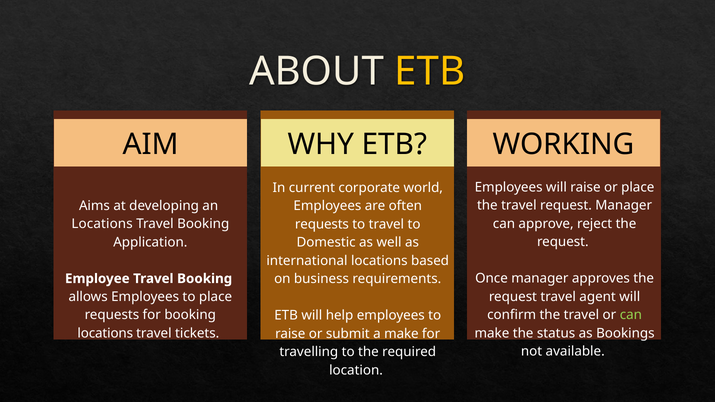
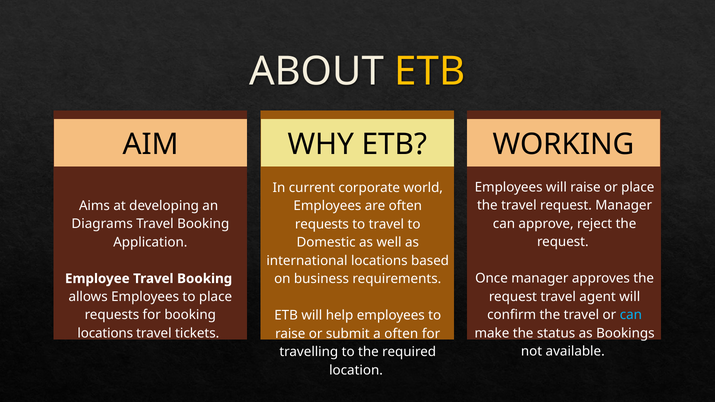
Locations at (102, 224): Locations -> Diagrams
can at (631, 315) colour: light green -> light blue
a make: make -> often
